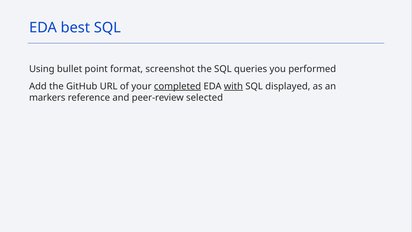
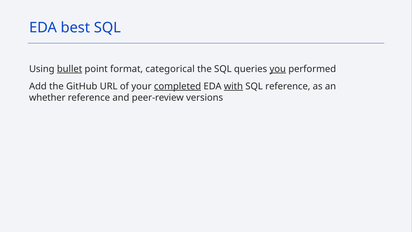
bullet underline: none -> present
screenshot: screenshot -> categorical
you underline: none -> present
SQL displayed: displayed -> reference
markers: markers -> whether
selected: selected -> versions
